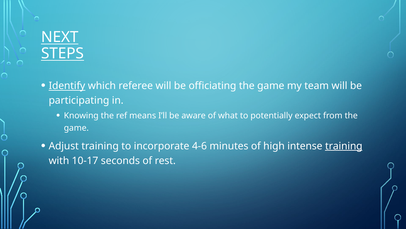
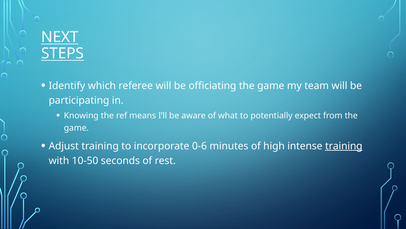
Identify underline: present -> none
4-6: 4-6 -> 0-6
10-17: 10-17 -> 10-50
